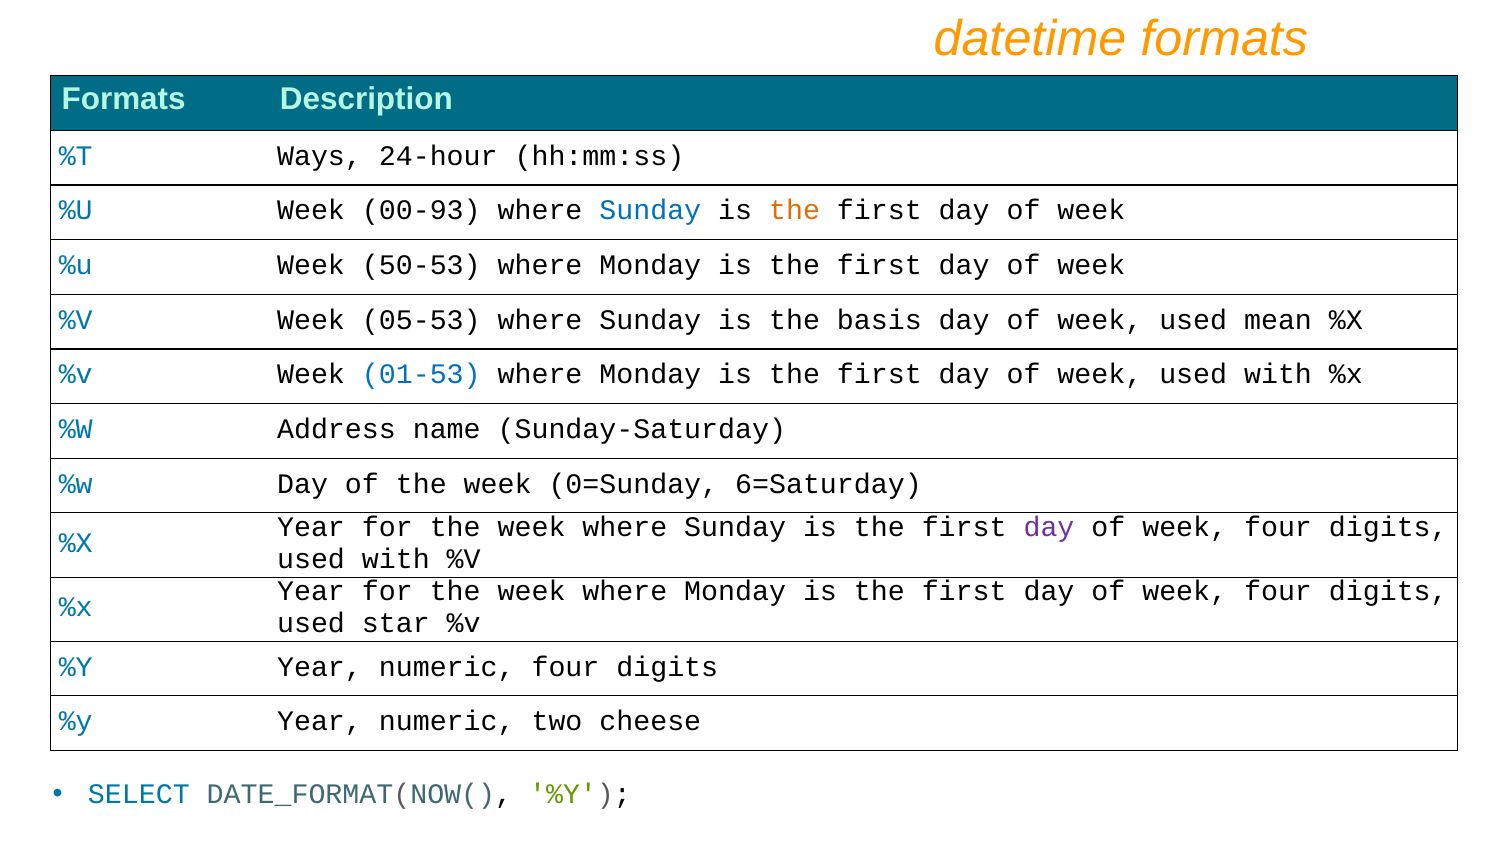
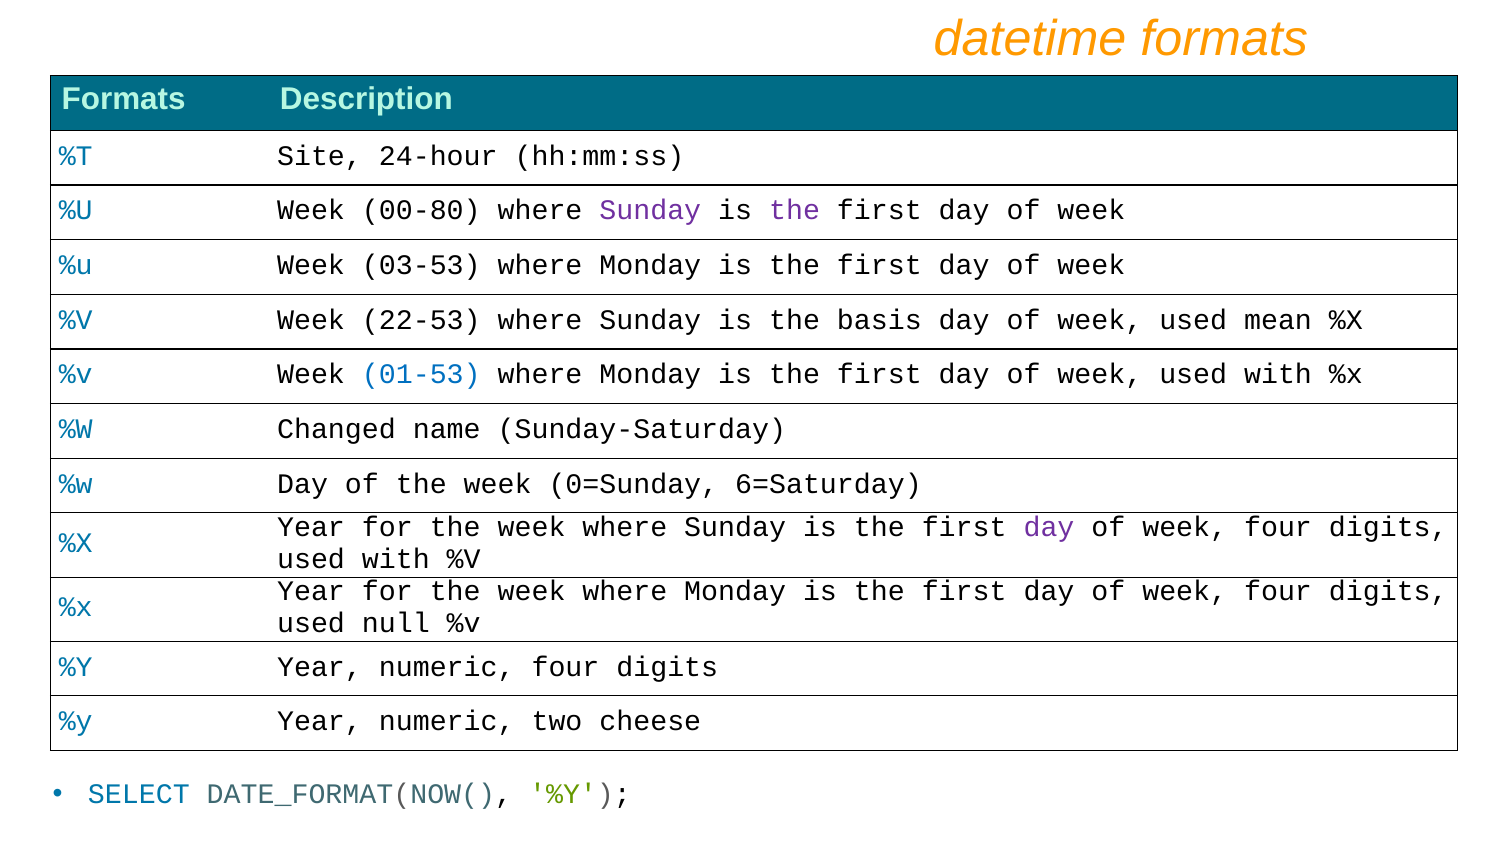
Ways: Ways -> Site
00-93: 00-93 -> 00-80
Sunday at (650, 211) colour: blue -> purple
the at (795, 211) colour: orange -> purple
50-53: 50-53 -> 03-53
05-53: 05-53 -> 22-53
Address: Address -> Changed
star: star -> null
